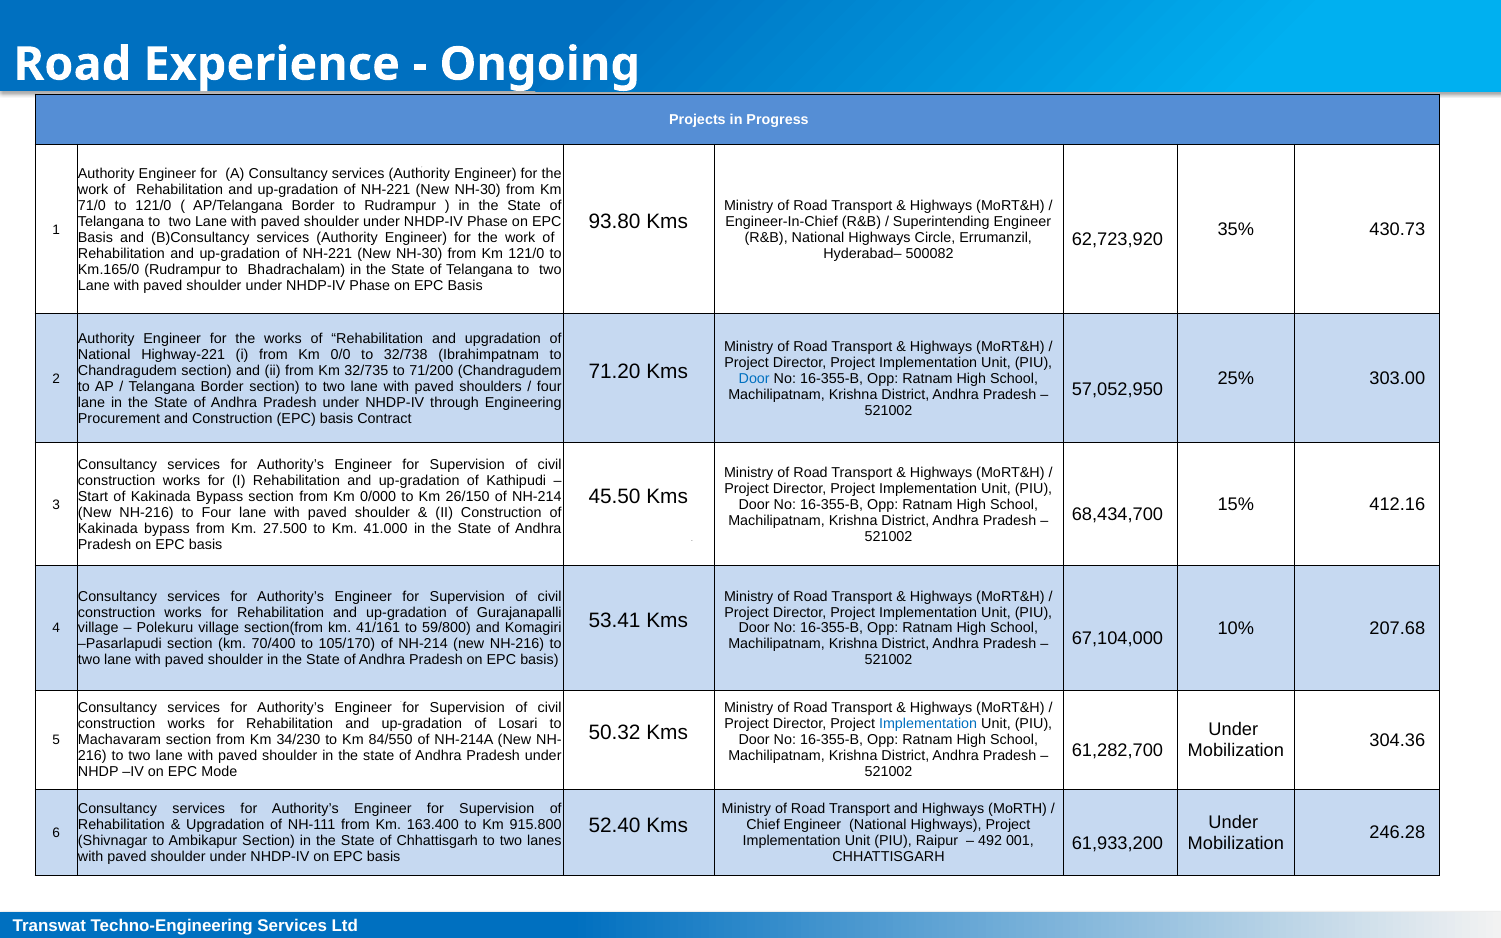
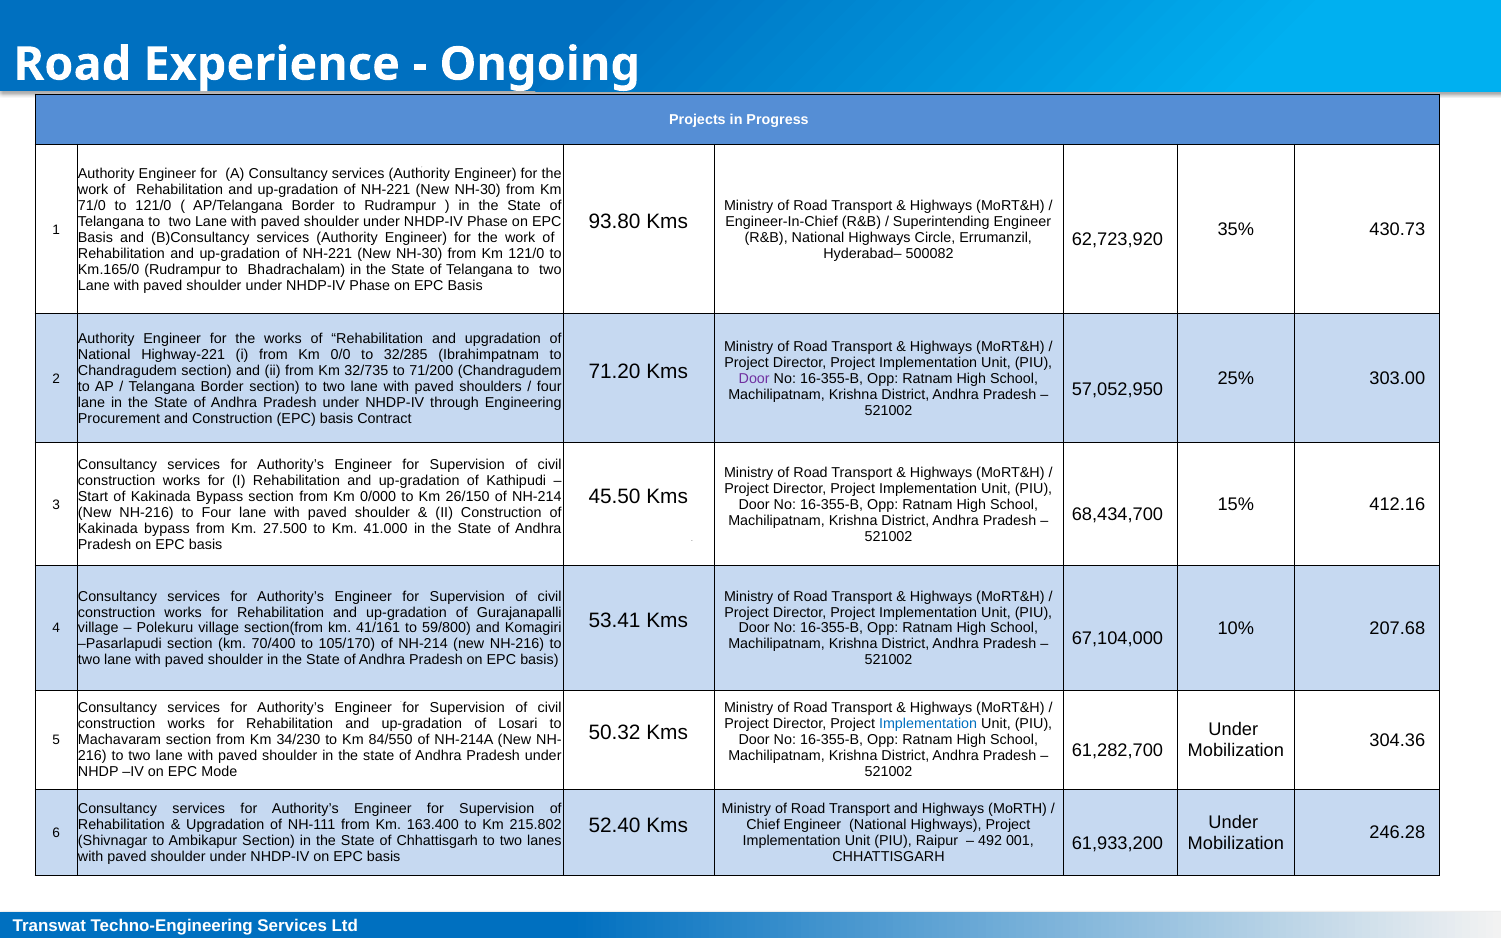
32/738: 32/738 -> 32/285
Door at (754, 379) colour: blue -> purple
915.800: 915.800 -> 215.802
